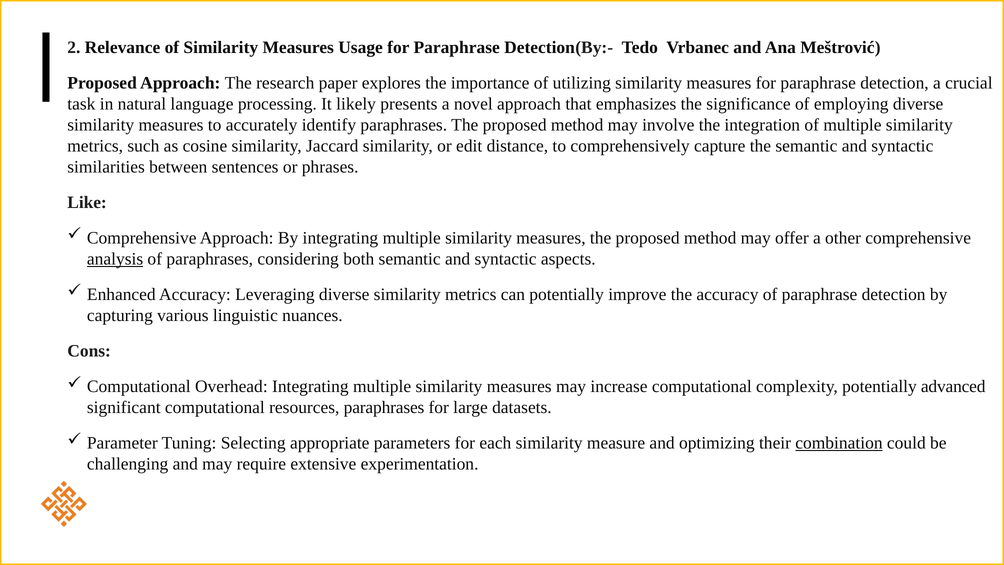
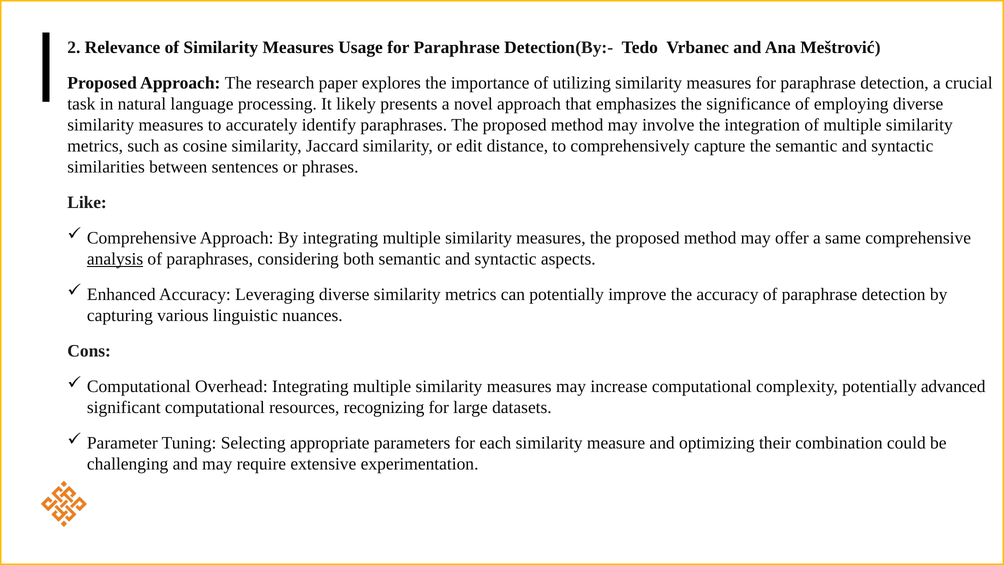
other: other -> same
resources paraphrases: paraphrases -> recognizing
combination underline: present -> none
